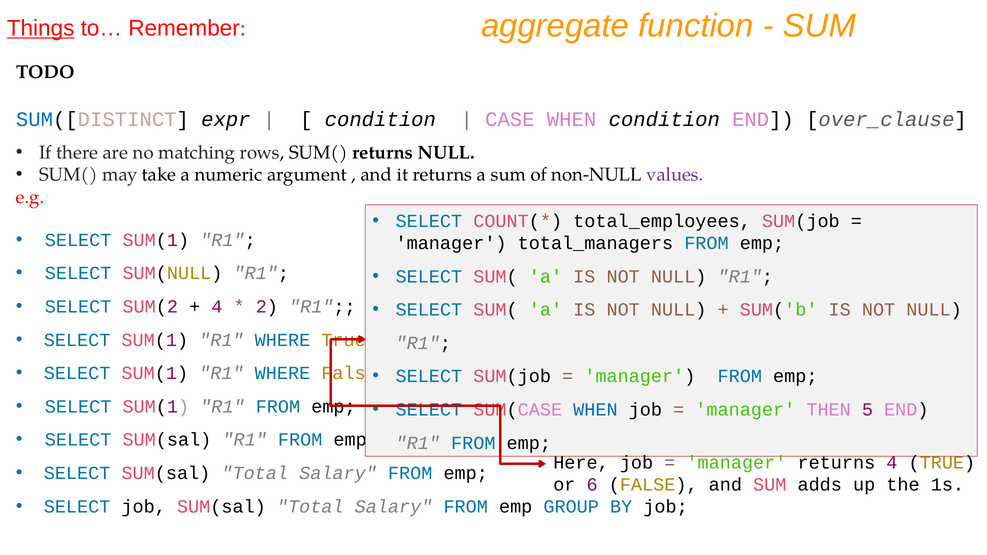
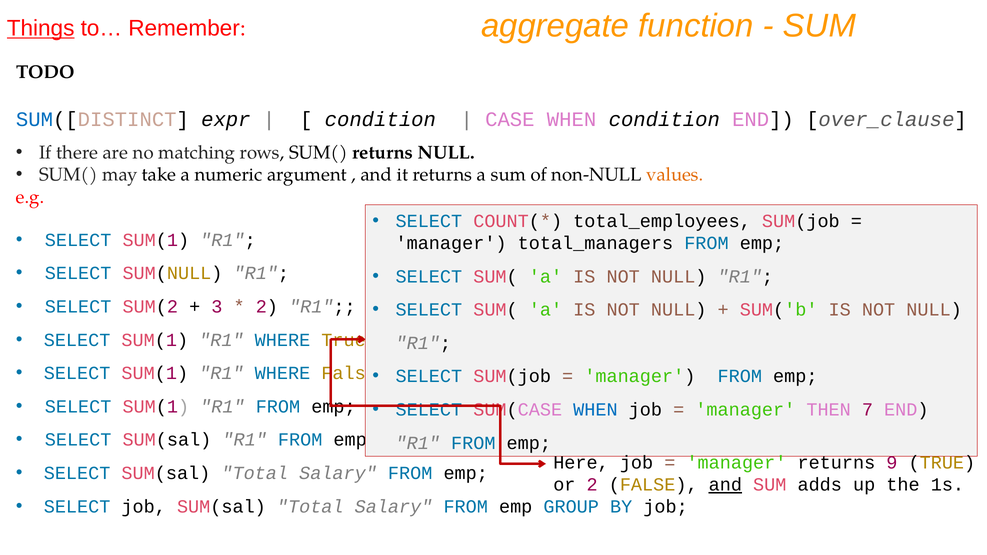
values colour: purple -> orange
4 at (217, 307): 4 -> 3
5: 5 -> 7
returns 4: 4 -> 9
or 6: 6 -> 2
and at (725, 485) underline: none -> present
